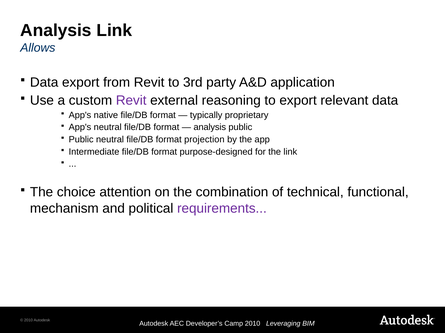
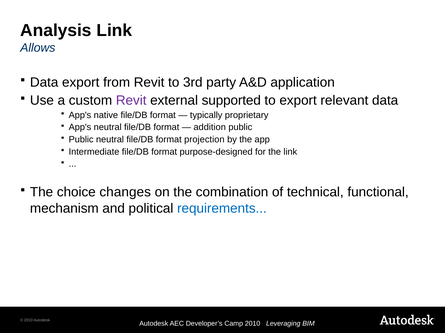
reasoning: reasoning -> supported
analysis at (210, 128): analysis -> addition
attention: attention -> changes
requirements colour: purple -> blue
